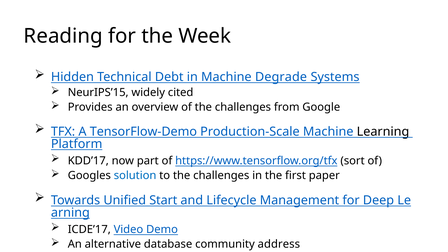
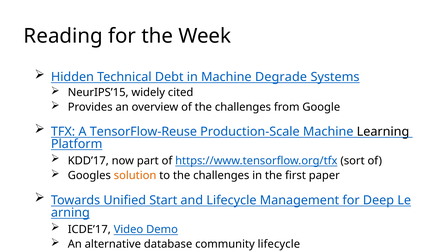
TensorFlow-Demo: TensorFlow-Demo -> TensorFlow-Reuse
solution colour: blue -> orange
community address: address -> lifecycle
